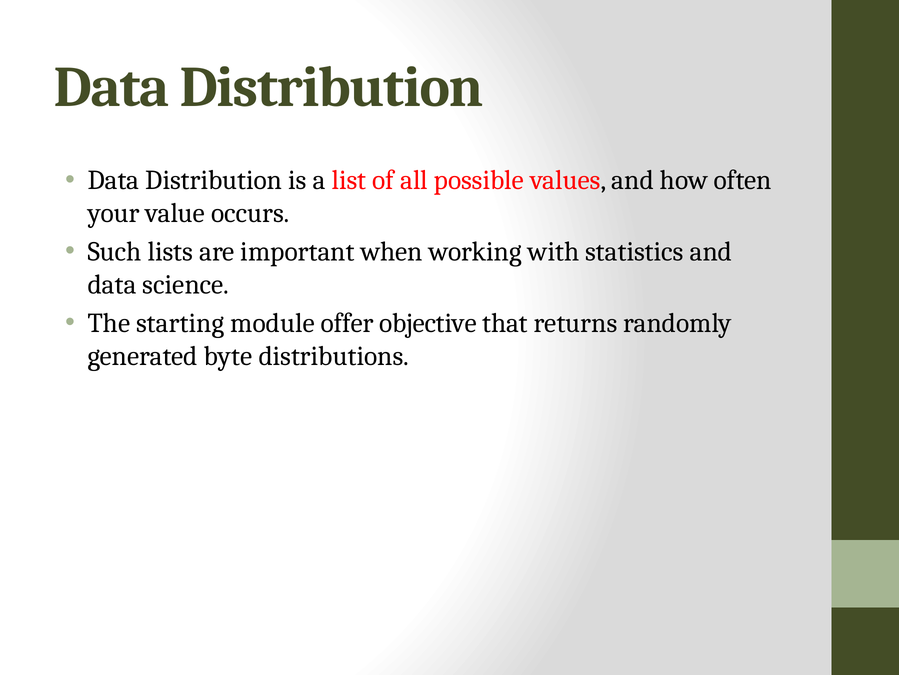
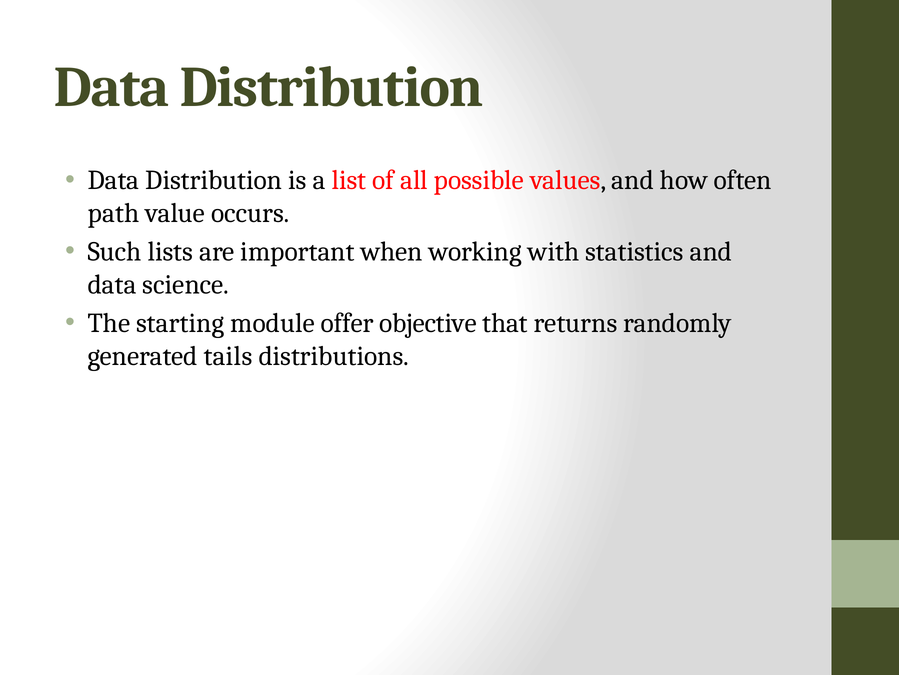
your: your -> path
byte: byte -> tails
